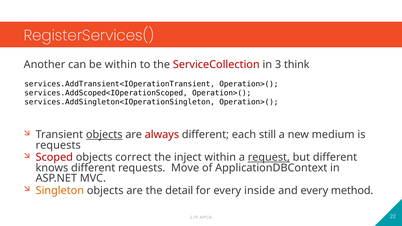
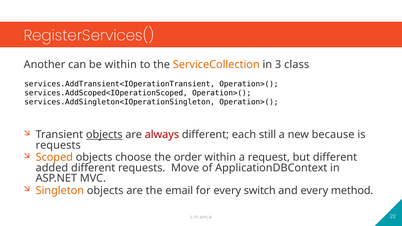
ServiceCollection colour: red -> orange
think: think -> class
medium: medium -> because
Scoped colour: red -> orange
correct: correct -> choose
inject: inject -> order
request underline: present -> none
knows: knows -> added
detail: detail -> email
inside: inside -> switch
